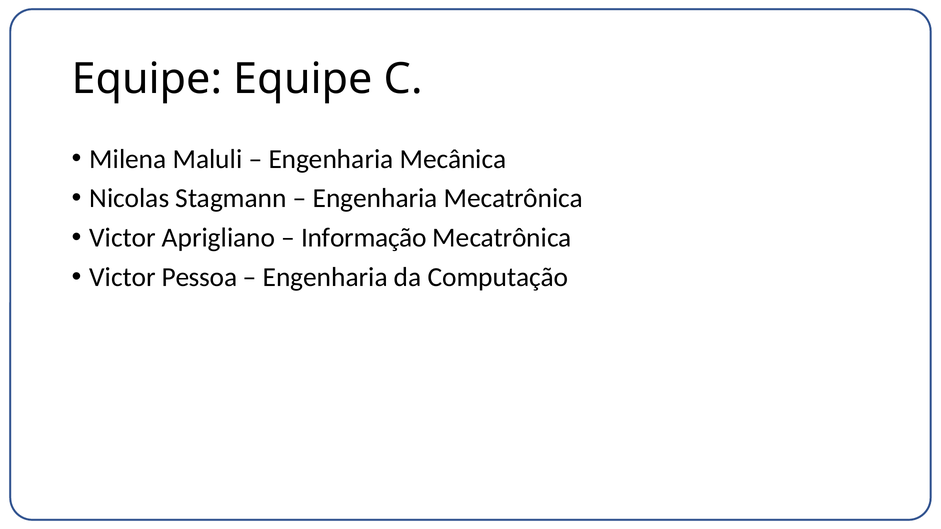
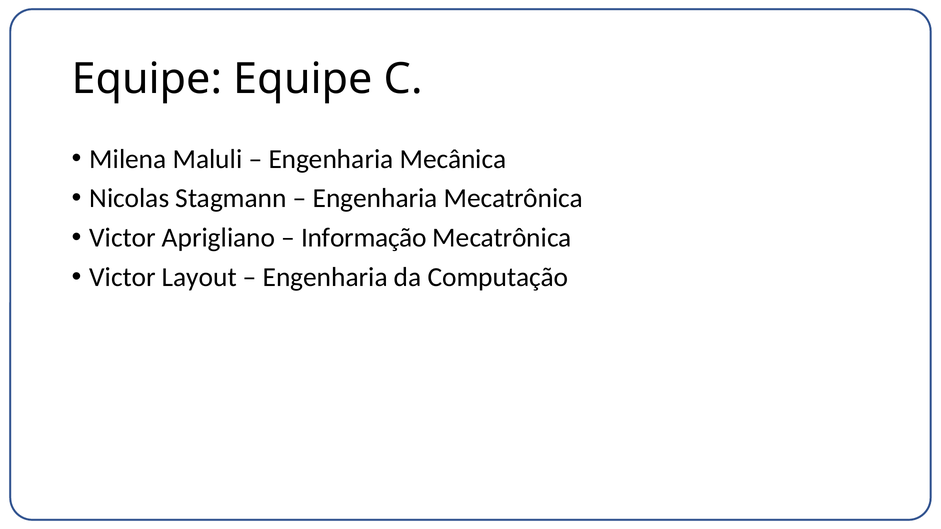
Pessoa: Pessoa -> Layout
